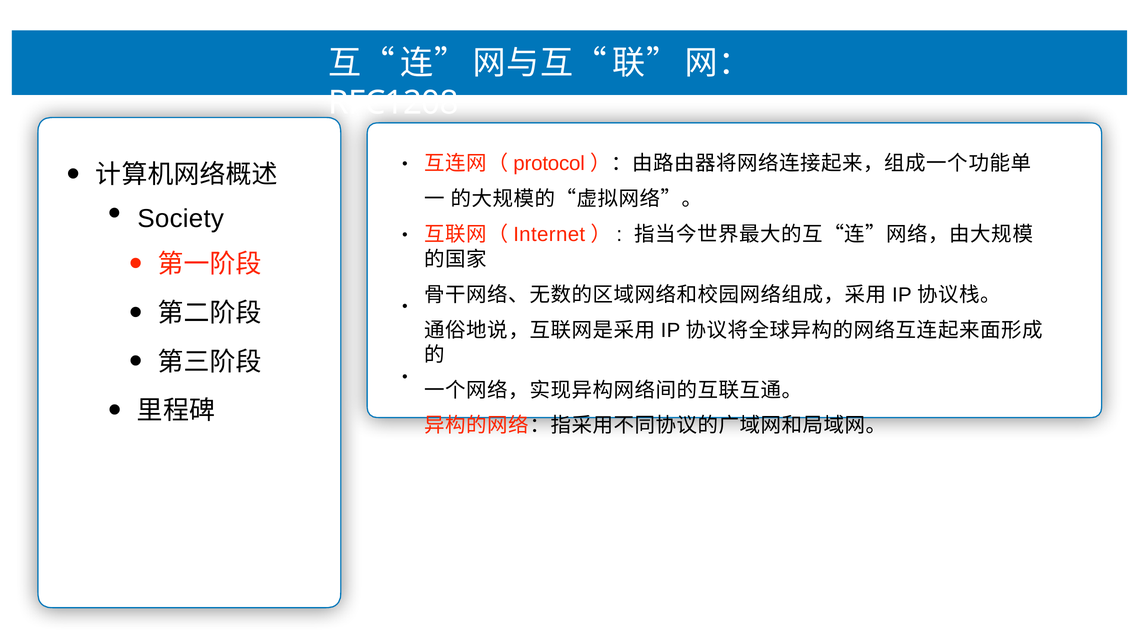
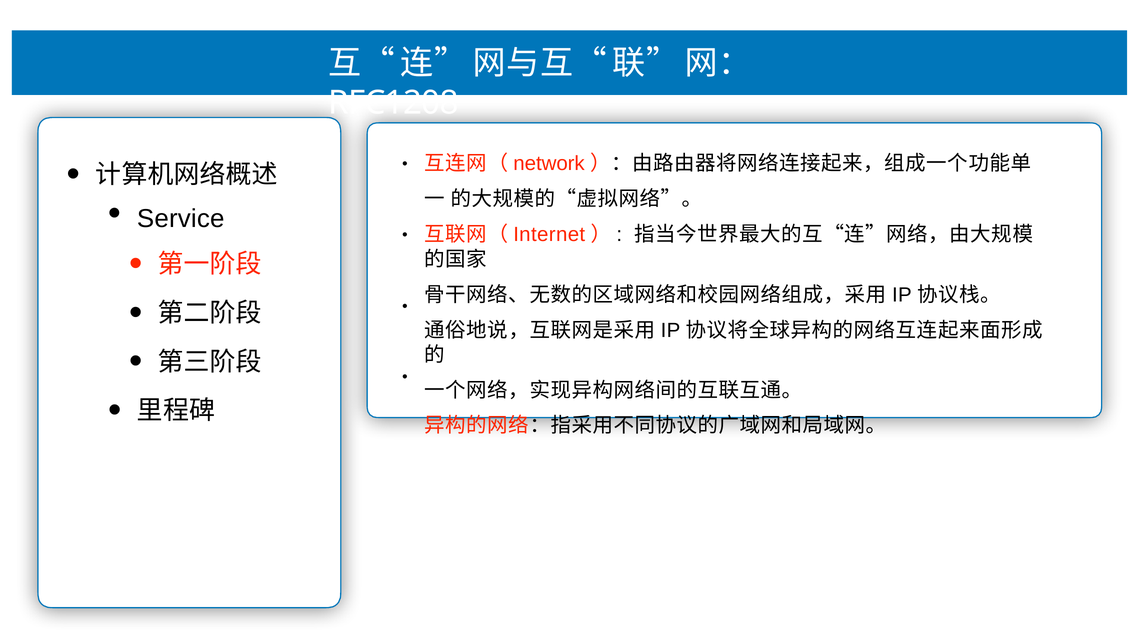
protocol: protocol -> network
Society: Society -> Service
